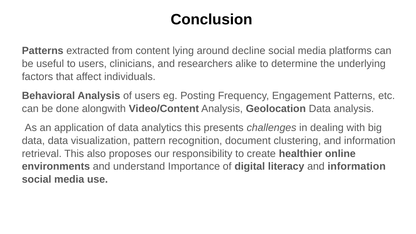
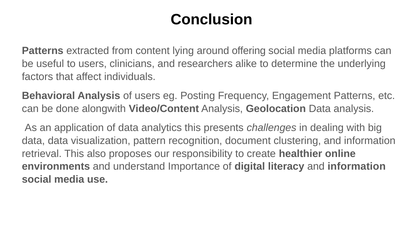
decline: decline -> offering
